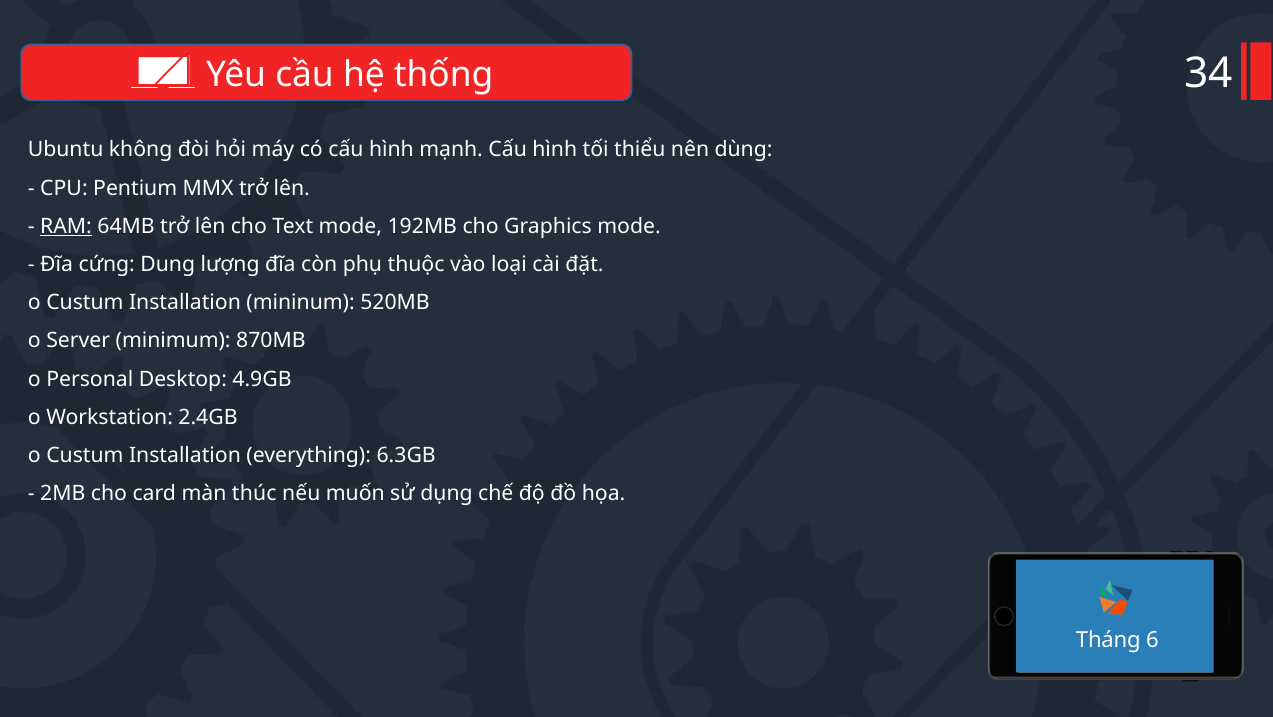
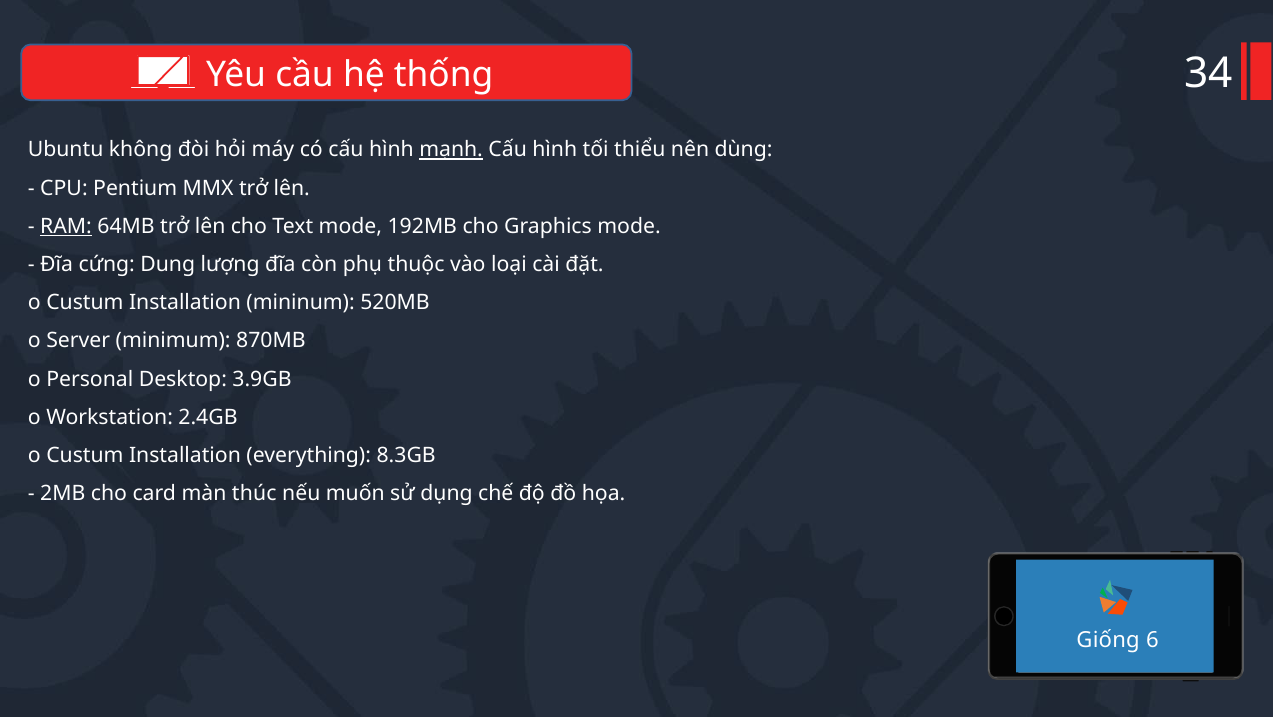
mạnh underline: none -> present
4.9GB: 4.9GB -> 3.9GB
6.3GB: 6.3GB -> 8.3GB
Tháng: Tháng -> Giống
